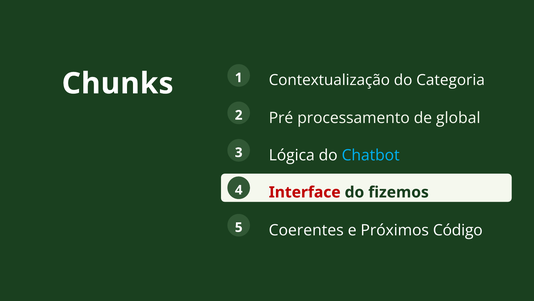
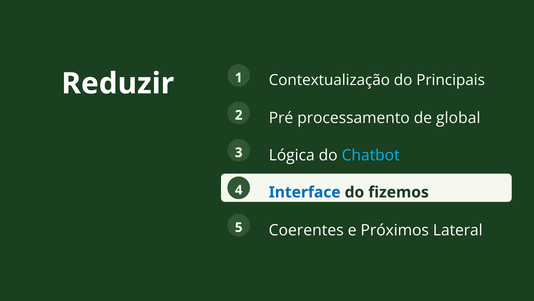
Categoria: Categoria -> Principais
Chunks: Chunks -> Reduzir
Interface colour: red -> blue
Código: Código -> Lateral
